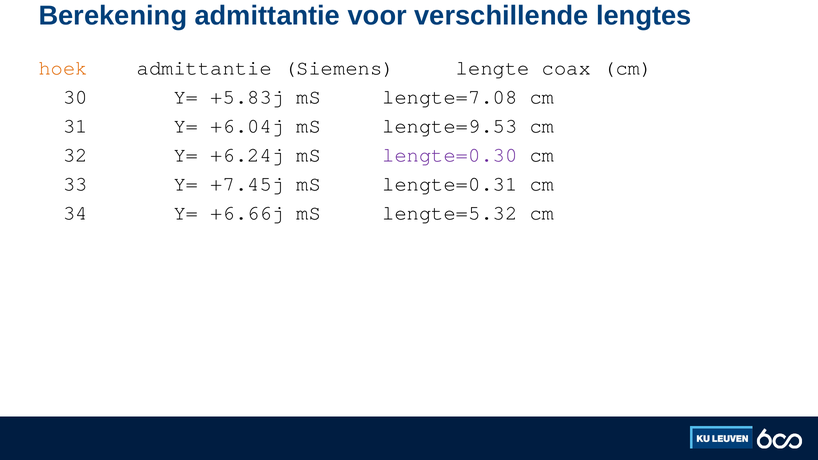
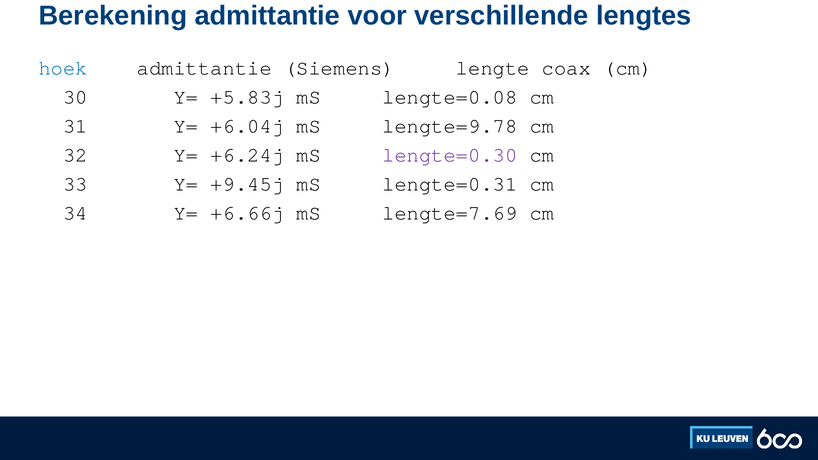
hoek colour: orange -> blue
lengte=7.08: lengte=7.08 -> lengte=0.08
lengte=9.53: lengte=9.53 -> lengte=9.78
+7.45j: +7.45j -> +9.45j
lengte=5.32: lengte=5.32 -> lengte=7.69
